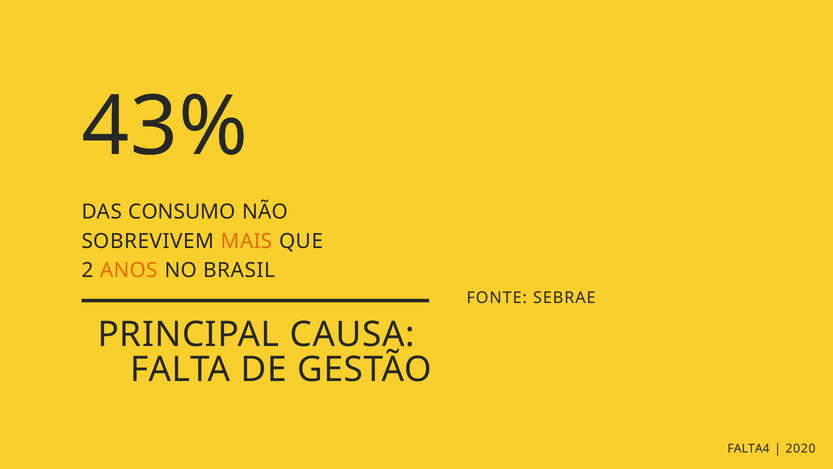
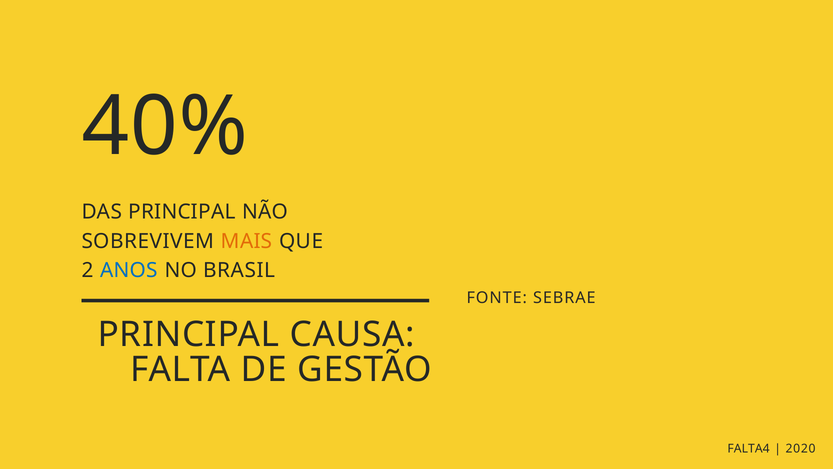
43%: 43% -> 40%
DAS CONSUMO: CONSUMO -> PRINCIPAL
ANOS colour: orange -> blue
